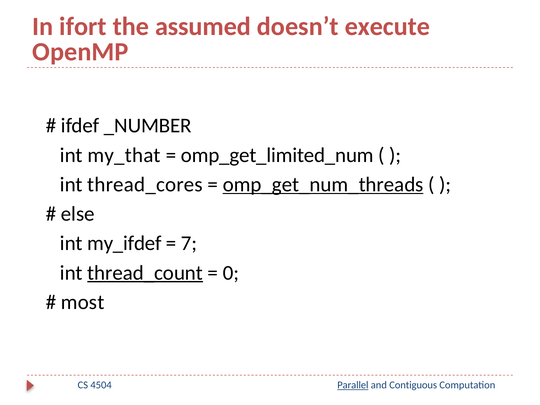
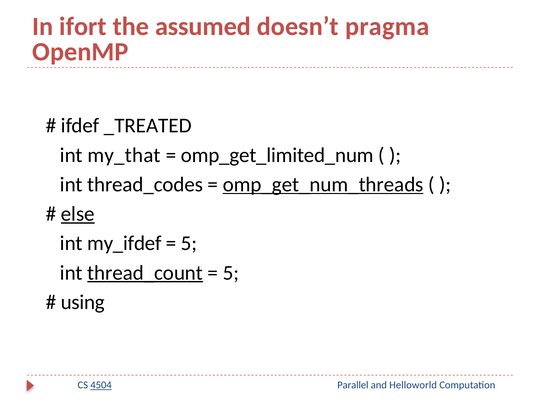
execute: execute -> pragma
_NUMBER: _NUMBER -> _TREATED
thread_cores: thread_cores -> thread_codes
else underline: none -> present
7 at (189, 243): 7 -> 5
0 at (231, 273): 0 -> 5
most: most -> using
4504 underline: none -> present
Parallel underline: present -> none
Contiguous: Contiguous -> Helloworld
